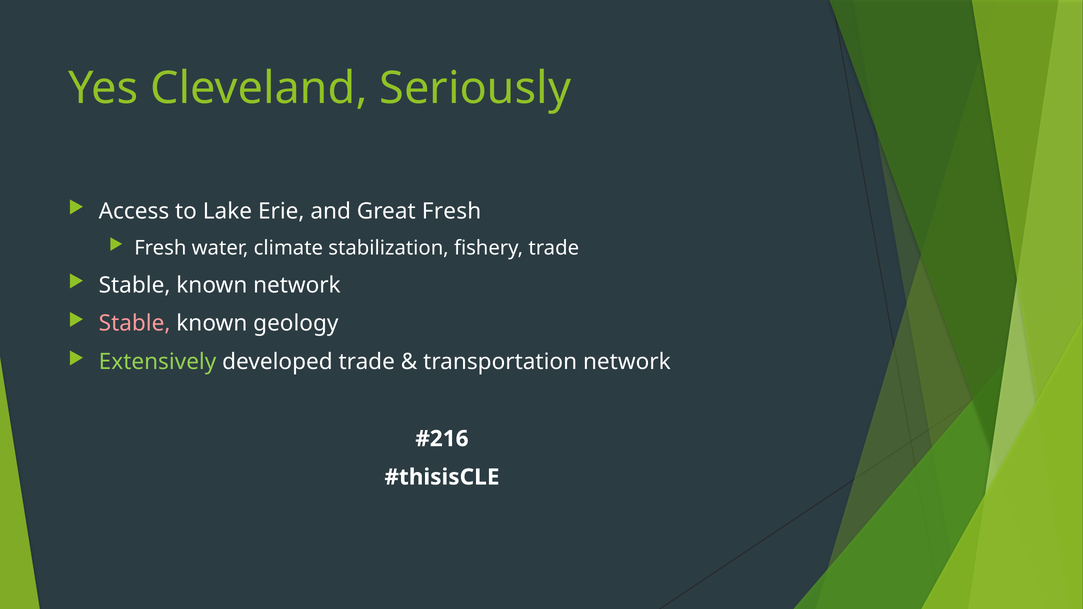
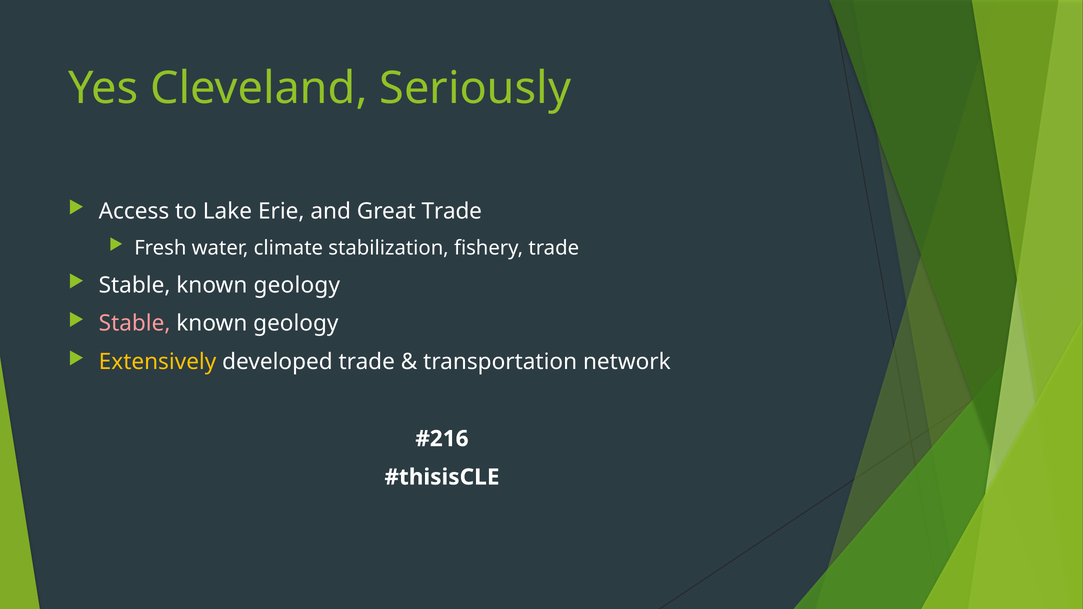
Great Fresh: Fresh -> Trade
network at (297, 285): network -> geology
Extensively colour: light green -> yellow
